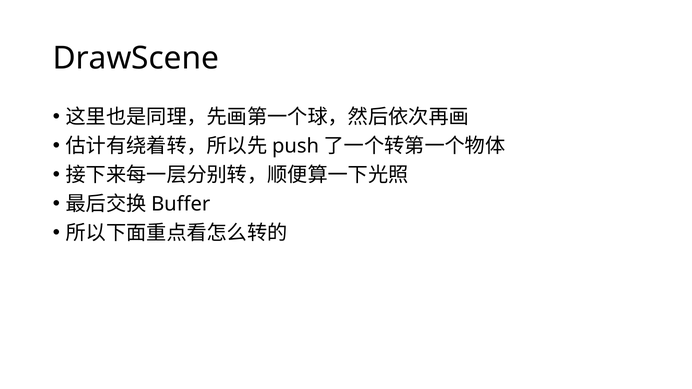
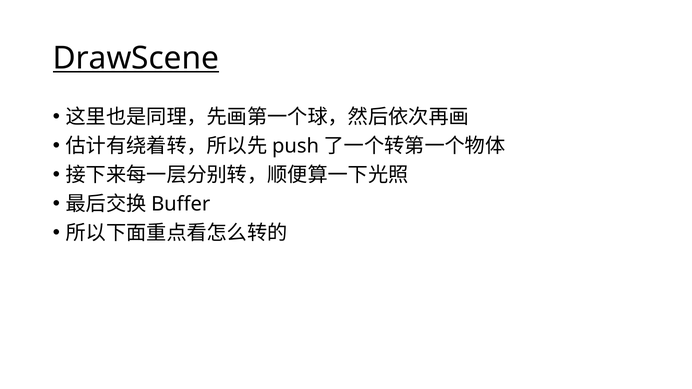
DrawScene underline: none -> present
